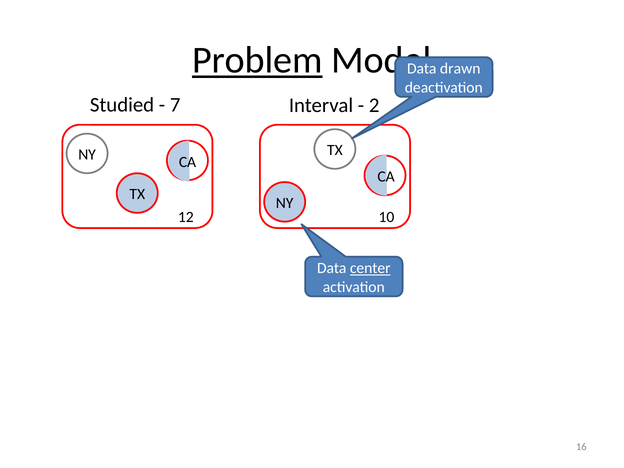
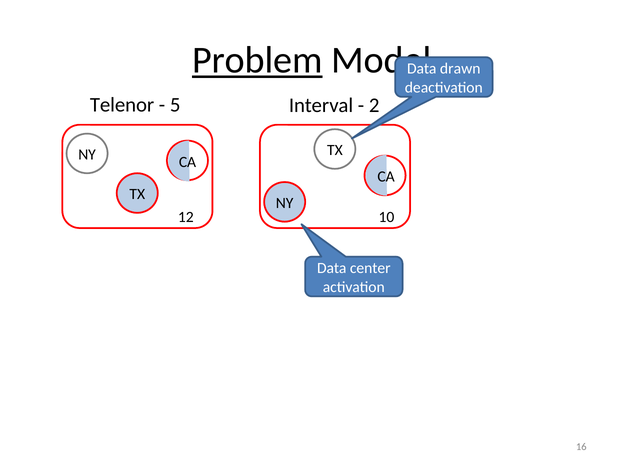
Studied: Studied -> Telenor
7: 7 -> 5
center underline: present -> none
